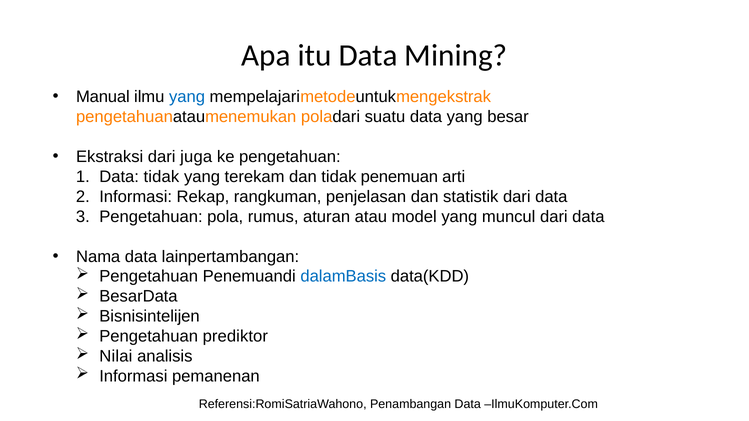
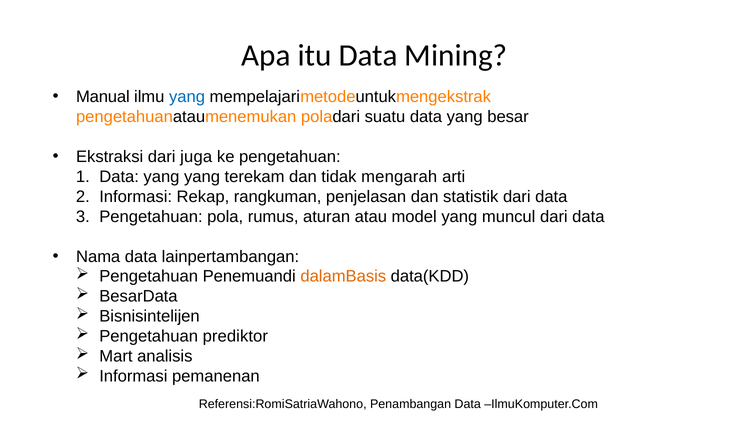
tidak at (161, 177): tidak -> yang
penemuan: penemuan -> mengarah
dalamBasis colour: blue -> orange
Nilai: Nilai -> Mart
